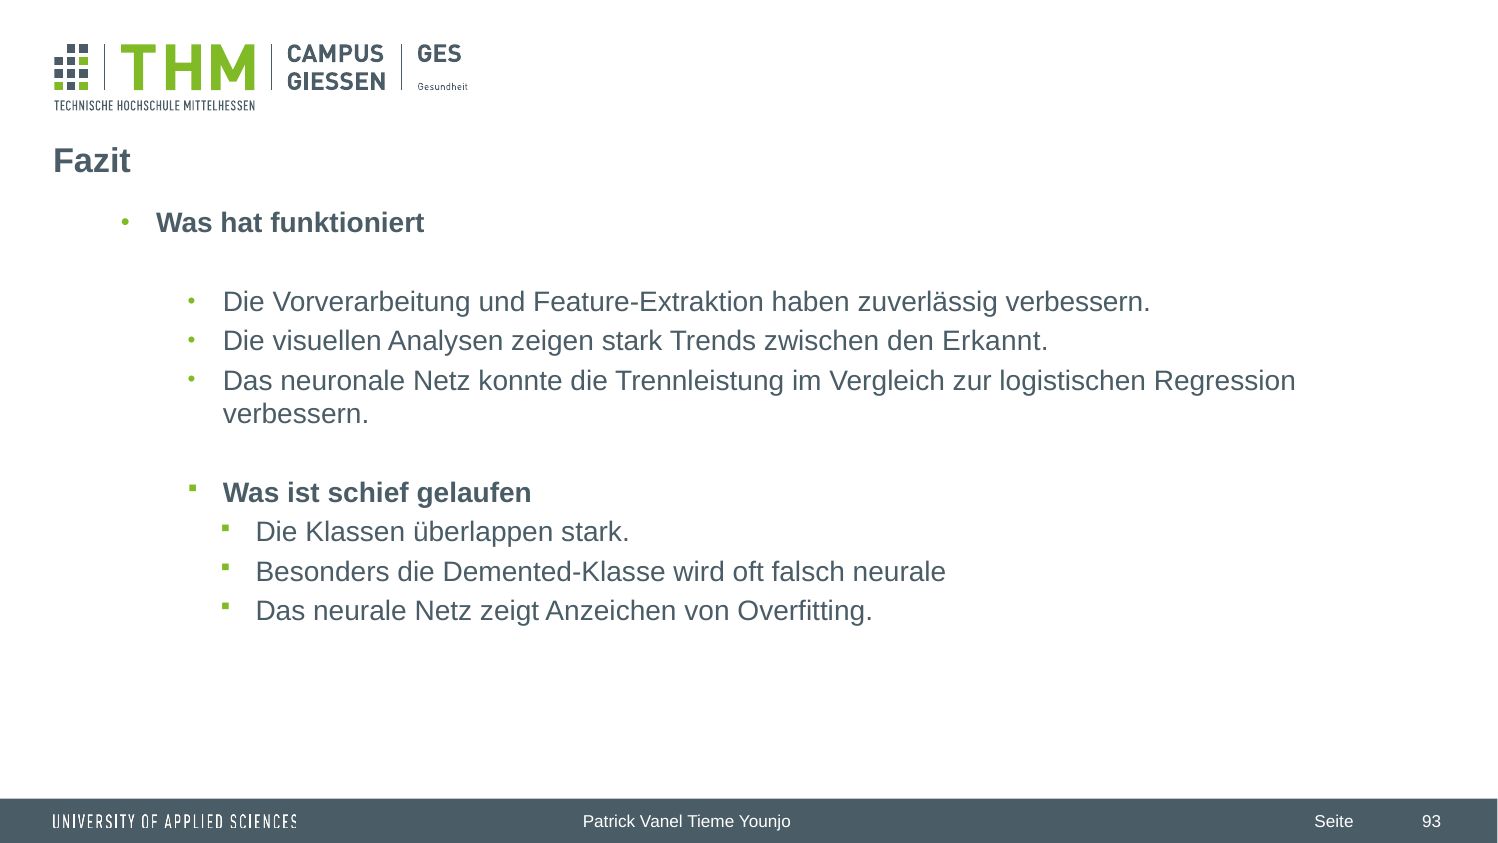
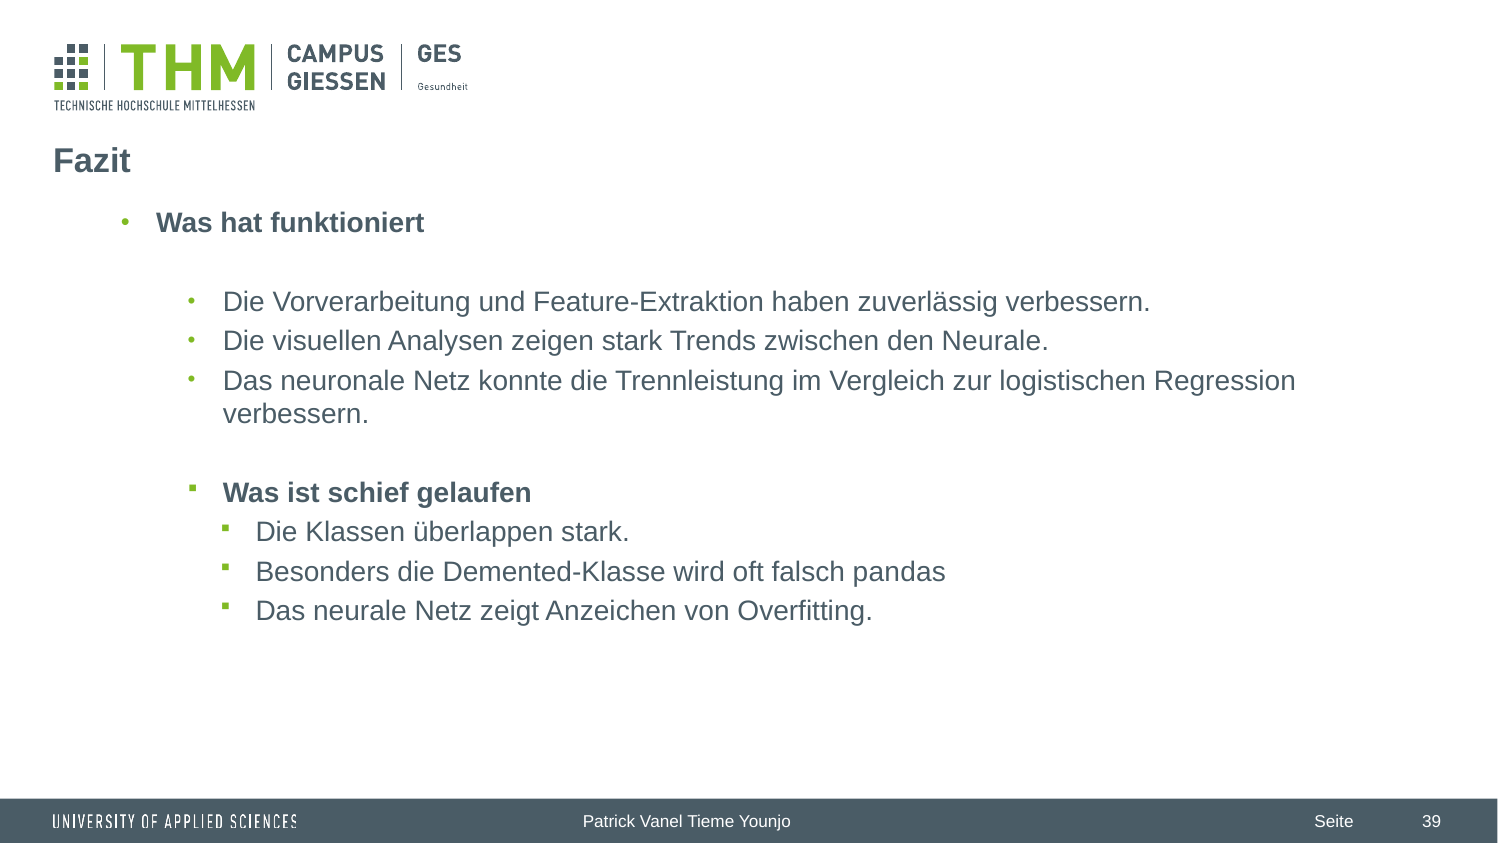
den Erkannt: Erkannt -> Neurale
falsch neurale: neurale -> pandas
93: 93 -> 39
